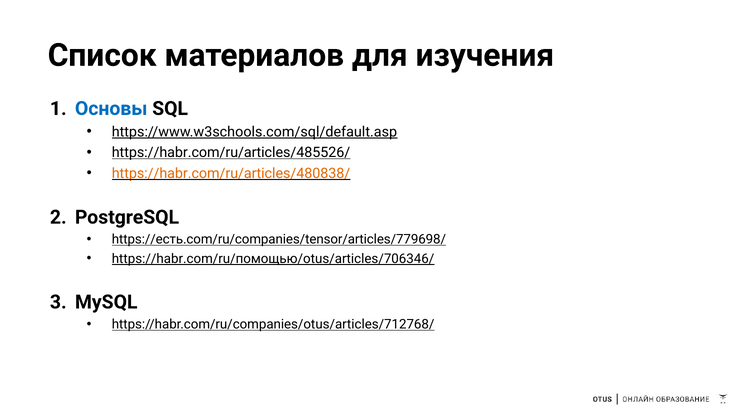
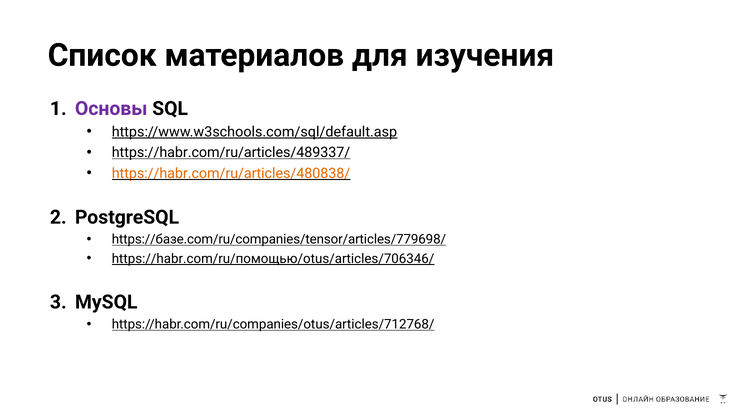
Основы colour: blue -> purple
https://habr.com/ru/articles/485526/: https://habr.com/ru/articles/485526/ -> https://habr.com/ru/articles/489337/
https://есть.com/ru/companies/tensor/articles/779698/: https://есть.com/ru/companies/tensor/articles/779698/ -> https://базе.com/ru/companies/tensor/articles/779698/
